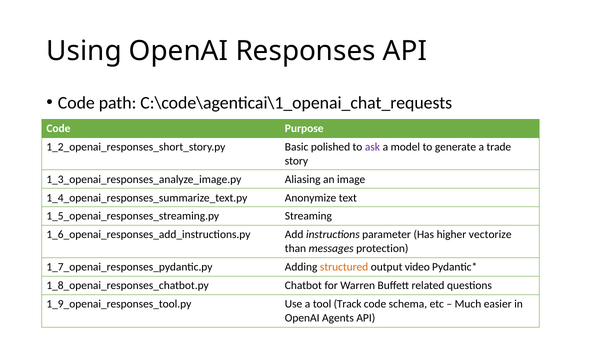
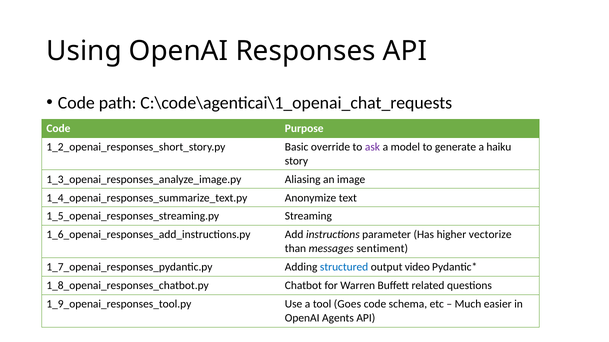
polished: polished -> override
trade: trade -> haiku
protection: protection -> sentiment
structured colour: orange -> blue
Track: Track -> Goes
